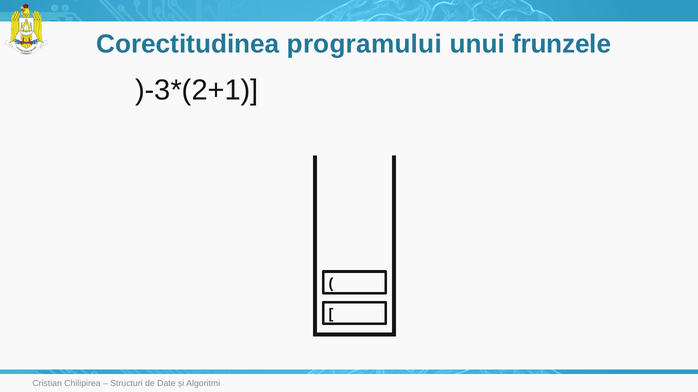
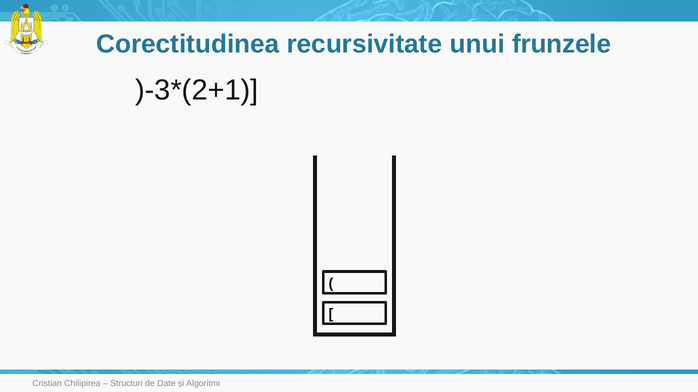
programului: programului -> recursivitate
